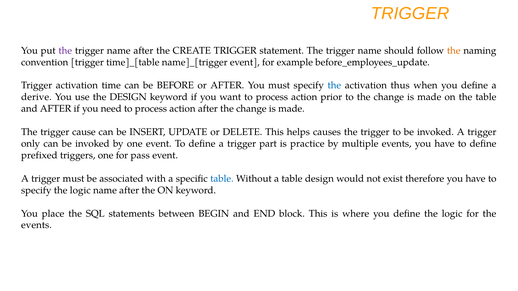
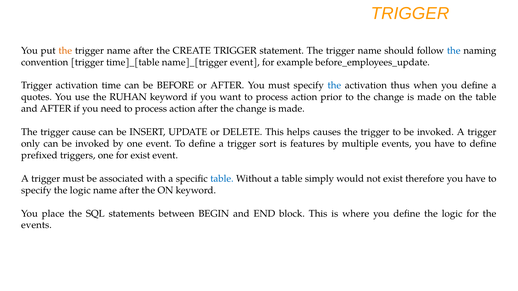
the at (65, 51) colour: purple -> orange
the at (454, 51) colour: orange -> blue
derive: derive -> quotes
the DESIGN: DESIGN -> RUHAN
part: part -> sort
practice: practice -> features
for pass: pass -> exist
table design: design -> simply
